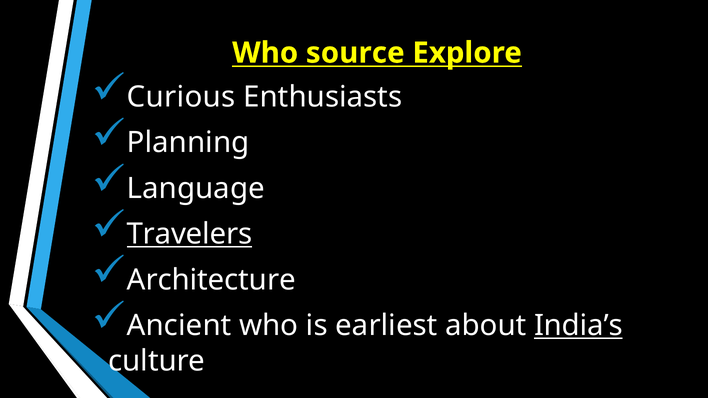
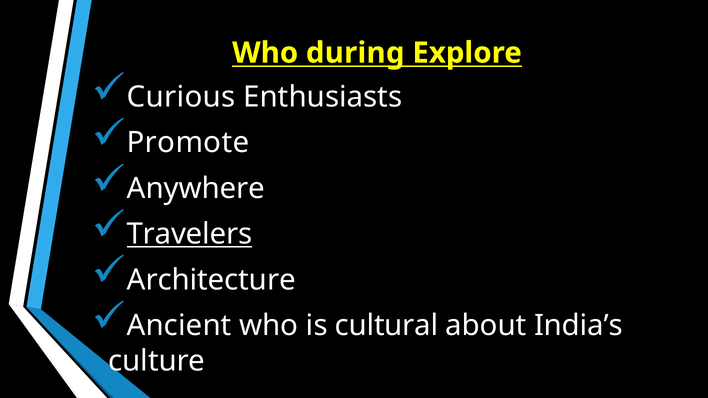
source: source -> during
Planning: Planning -> Promote
Language: Language -> Anywhere
earliest: earliest -> cultural
India’s underline: present -> none
